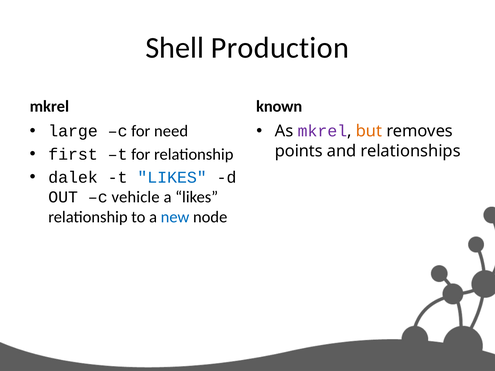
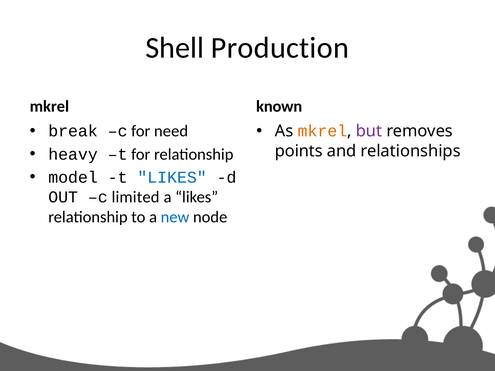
large: large -> break
mkrel at (322, 131) colour: purple -> orange
but colour: orange -> purple
first: first -> heavy
dalek: dalek -> model
vehicle: vehicle -> limited
